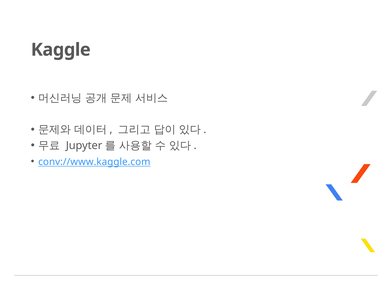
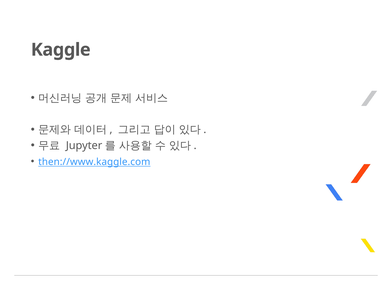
conv://www.kaggle.com: conv://www.kaggle.com -> then://www.kaggle.com
